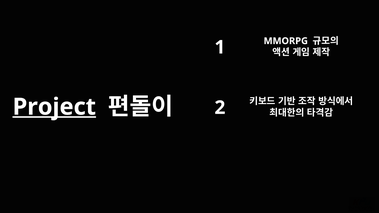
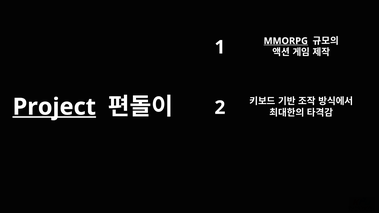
MMORPG underline: none -> present
